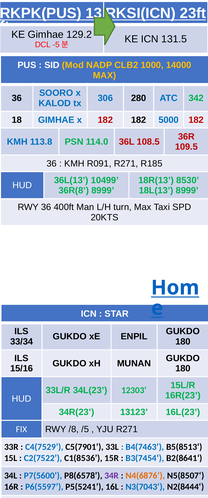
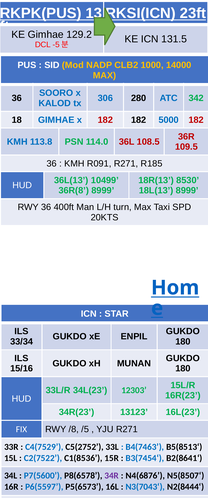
C5(7901: C5(7901 -> C5(2752
N4(6876 colour: orange -> black
P5(5241: P5(5241 -> P5(6573
